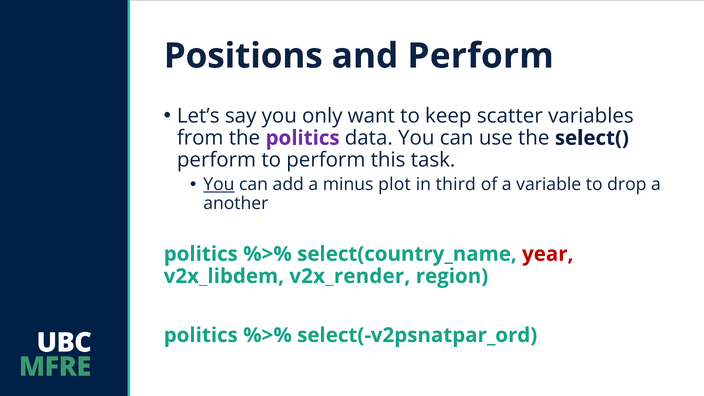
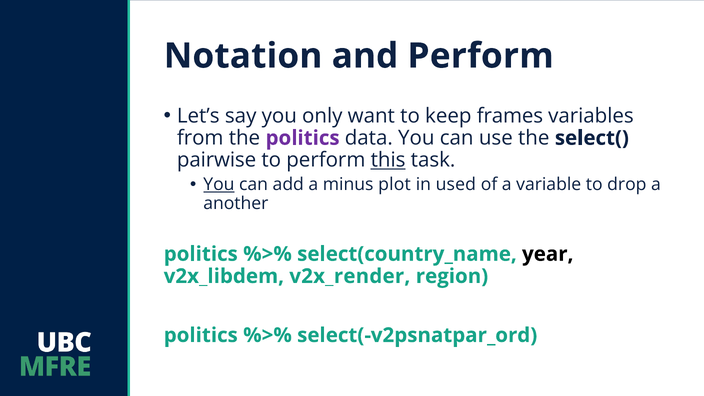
Positions: Positions -> Notation
scatter: scatter -> frames
perform at (216, 160): perform -> pairwise
this underline: none -> present
third: third -> used
year colour: red -> black
